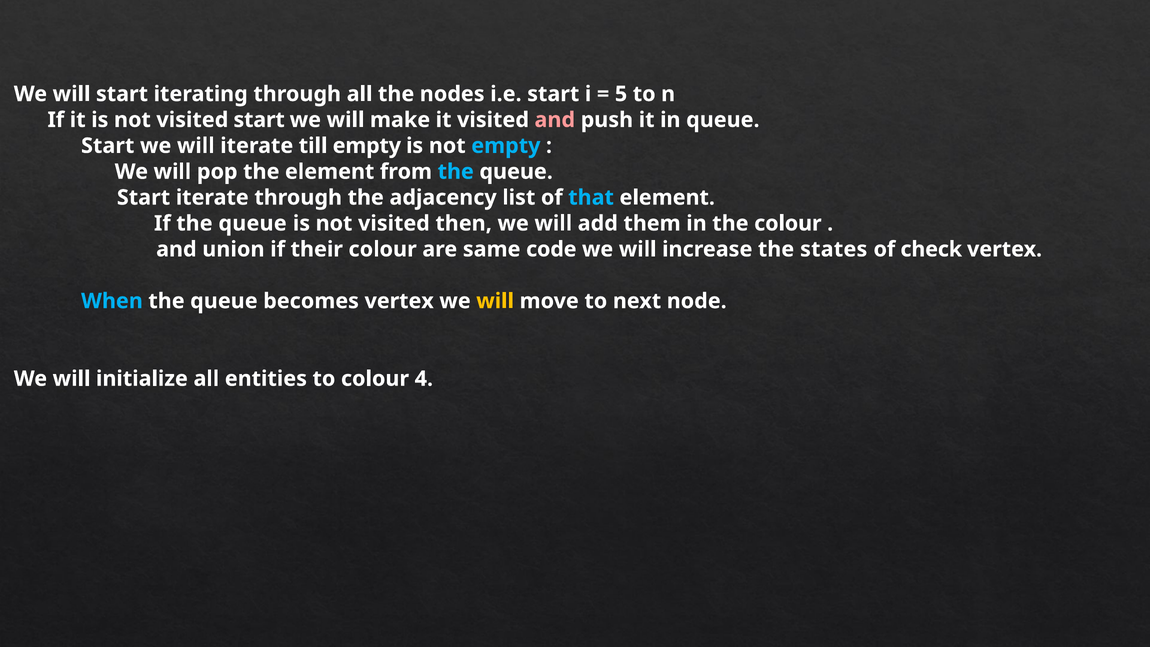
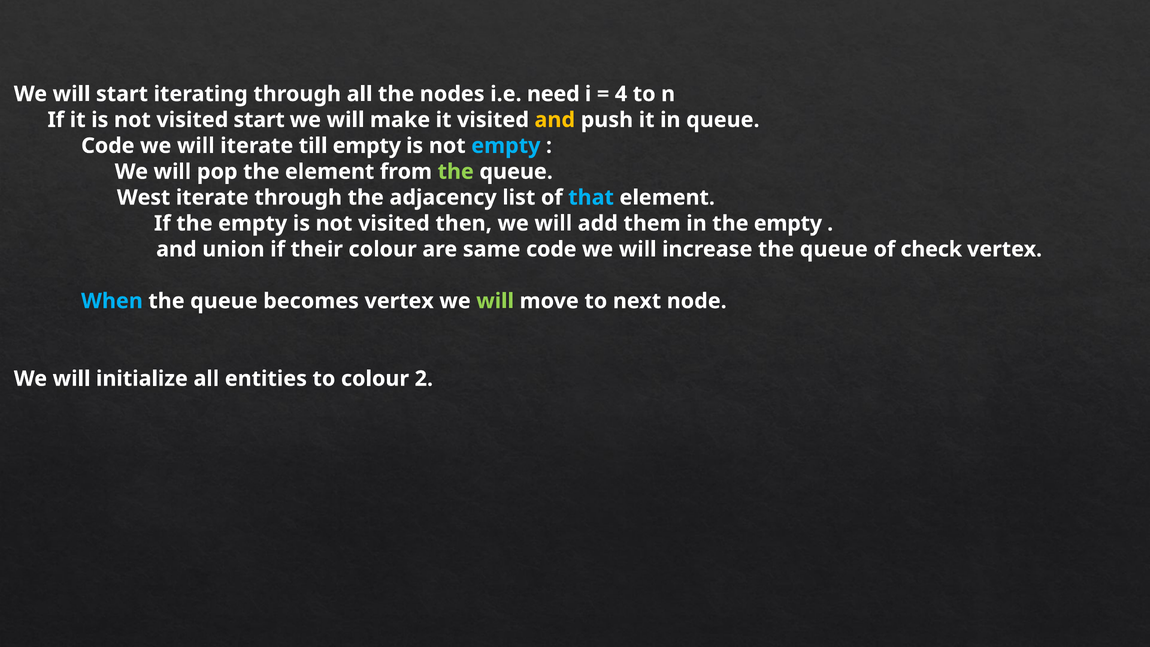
i.e start: start -> need
5: 5 -> 4
and at (555, 120) colour: pink -> yellow
Start at (108, 146): Start -> Code
the at (456, 172) colour: light blue -> light green
Start at (143, 198): Start -> West
If the queue: queue -> empty
in the colour: colour -> empty
increase the states: states -> queue
will at (495, 301) colour: yellow -> light green
4: 4 -> 2
